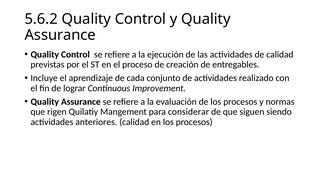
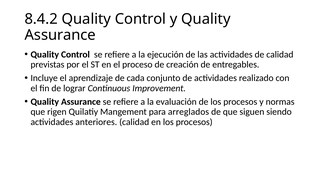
5.6.2: 5.6.2 -> 8.4.2
considerar: considerar -> arreglados
